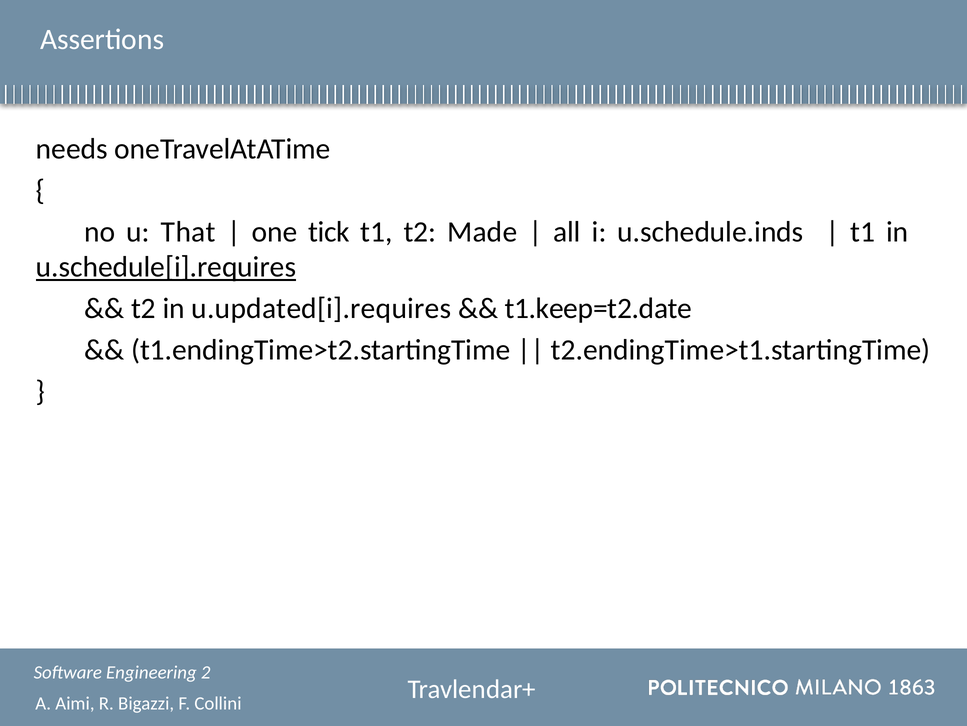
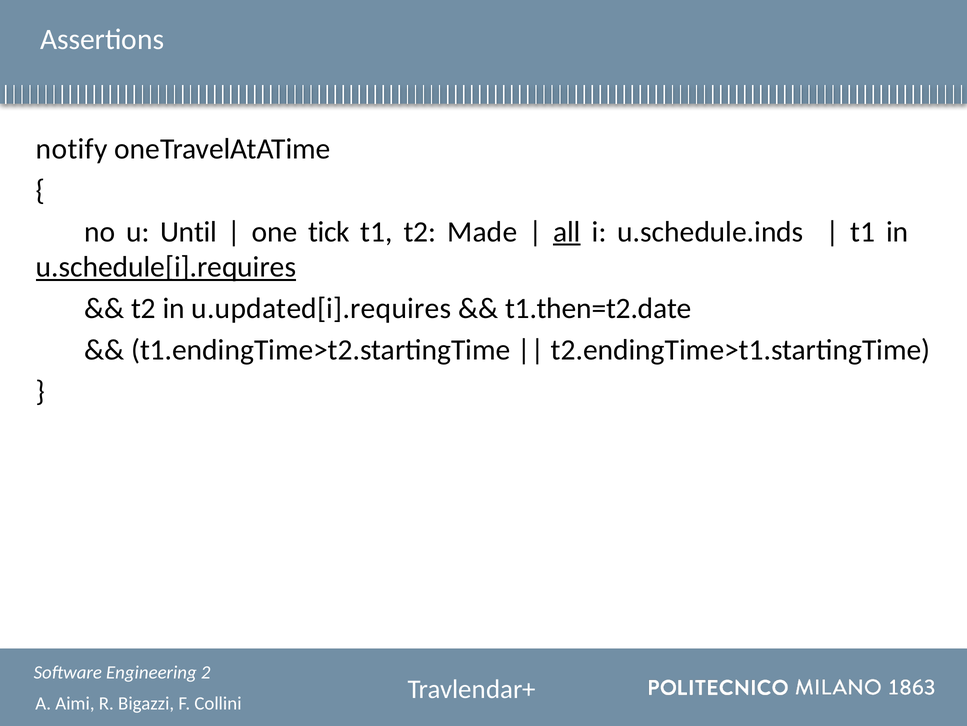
needs: needs -> notify
That: That -> Until
all underline: none -> present
t1.keep=t2.date: t1.keep=t2.date -> t1.then=t2.date
